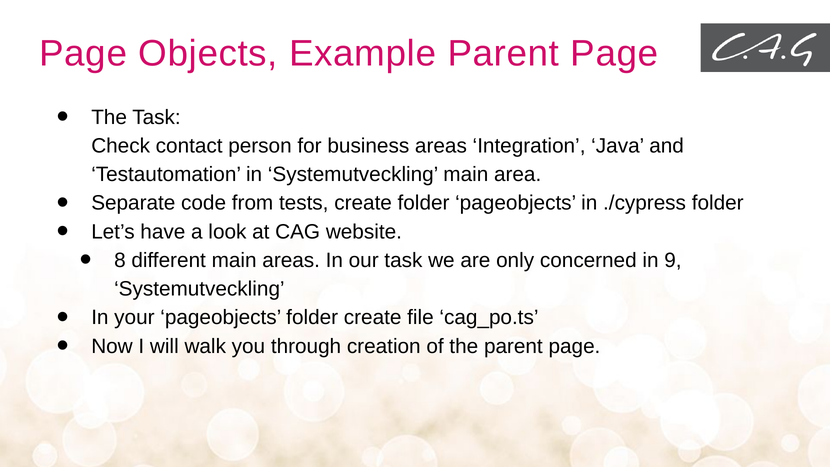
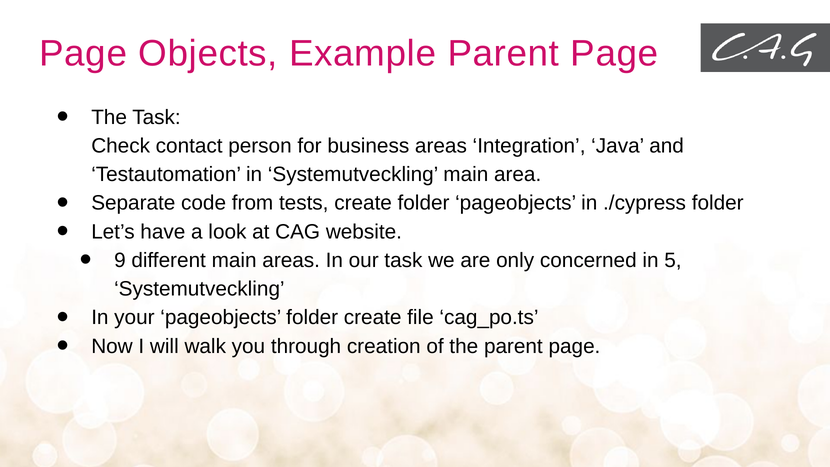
8: 8 -> 9
9: 9 -> 5
